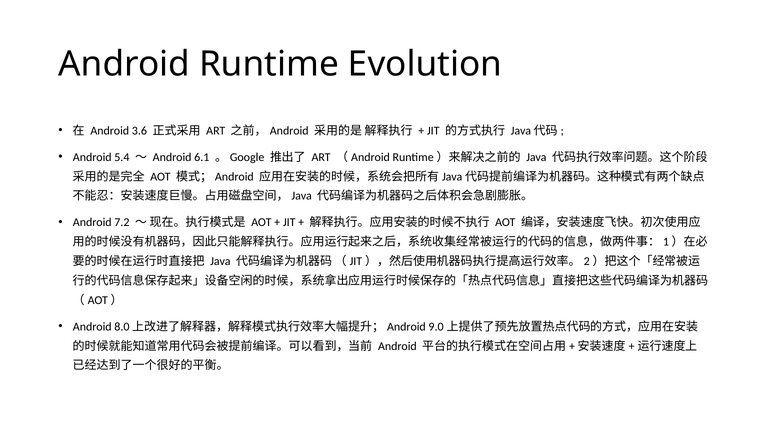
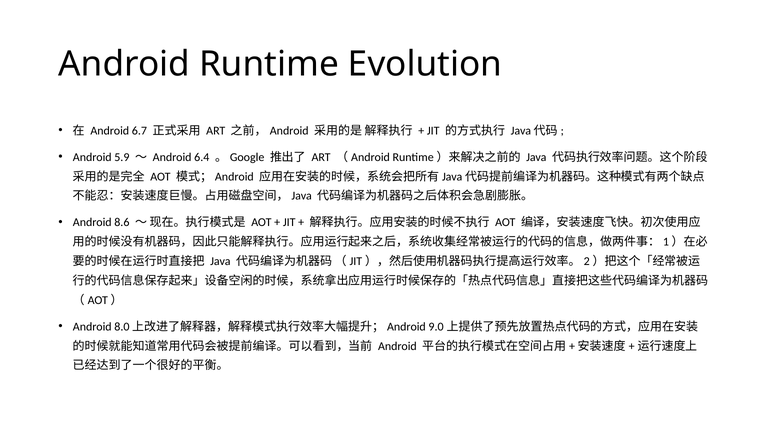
3.6: 3.6 -> 6.7
5.4: 5.4 -> 5.9
6.1: 6.1 -> 6.4
7.2: 7.2 -> 8.6
